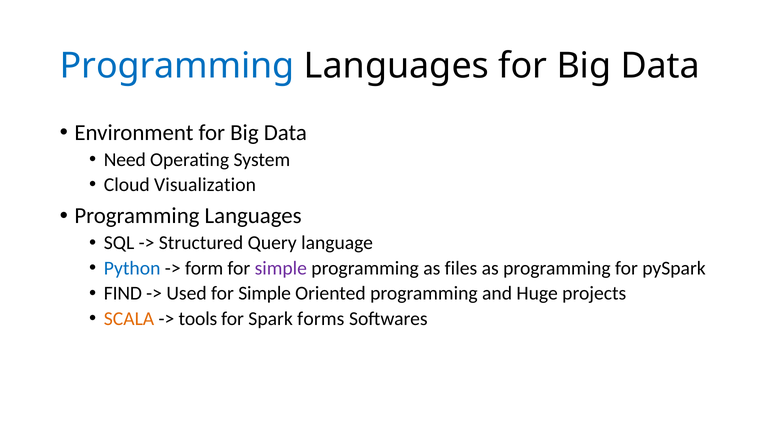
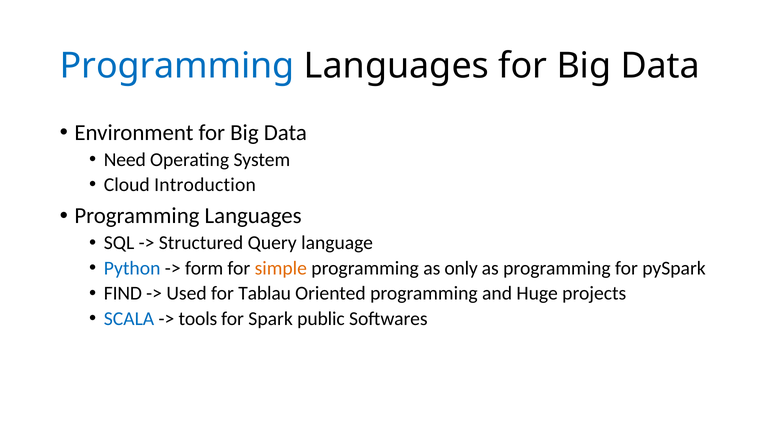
Visualization: Visualization -> Introduction
simple at (281, 268) colour: purple -> orange
files: files -> only
Used for Simple: Simple -> Tablau
SCALA colour: orange -> blue
forms: forms -> public
